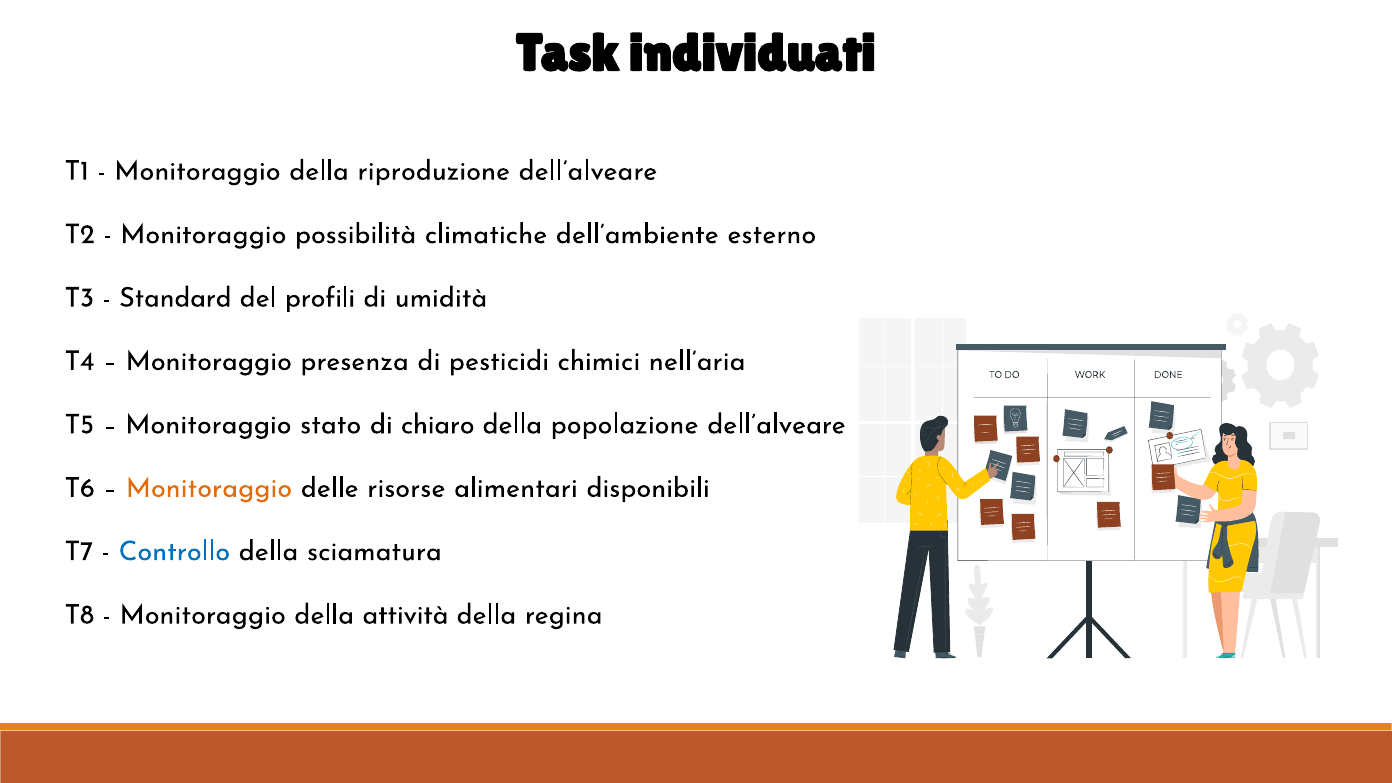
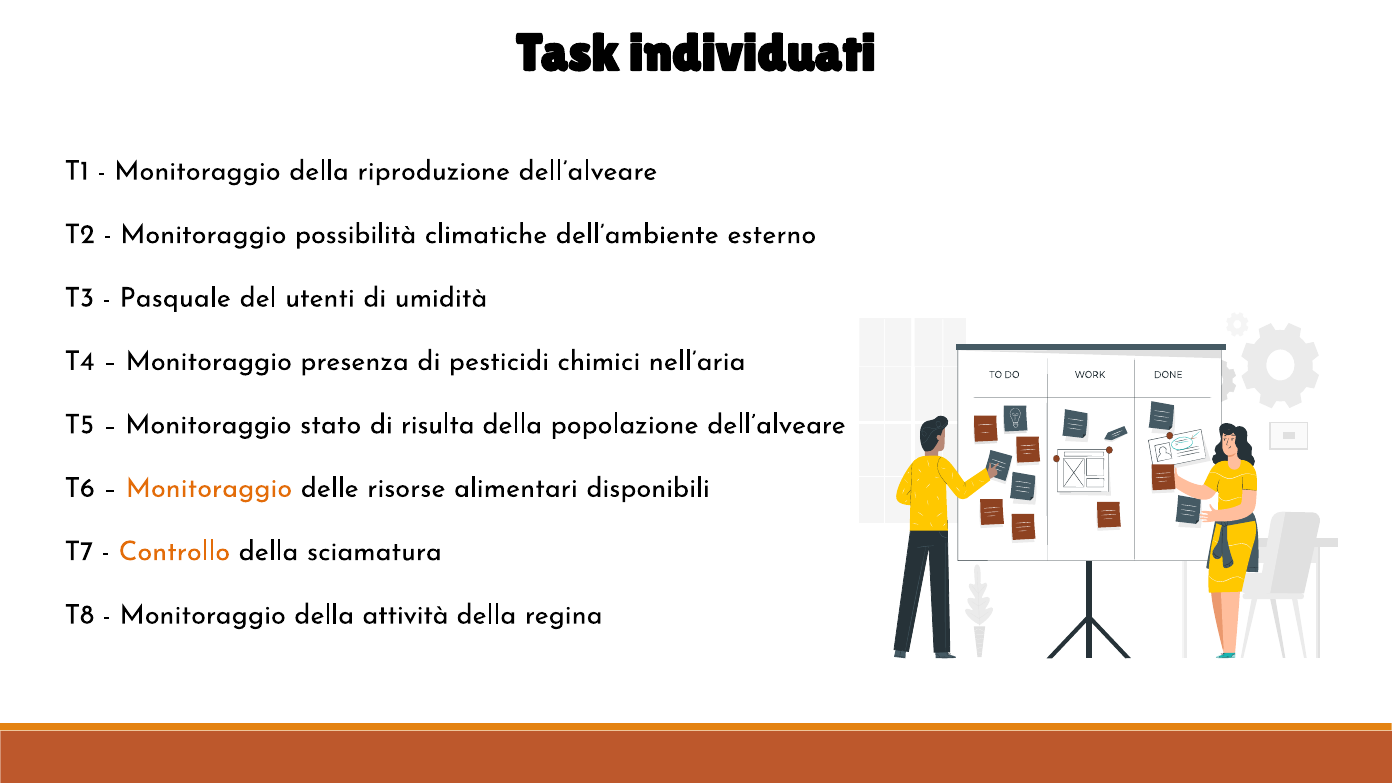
Standard: Standard -> Pasquale
profili: profili -> utenti
chiaro: chiaro -> risulta
Controllo colour: blue -> orange
